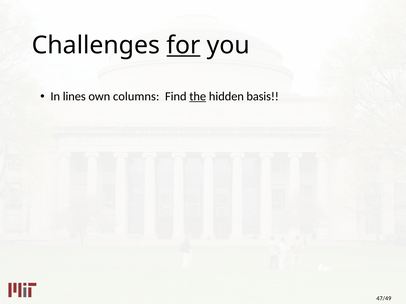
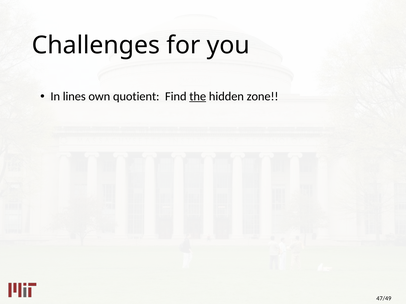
for underline: present -> none
columns: columns -> quotient
basis: basis -> zone
